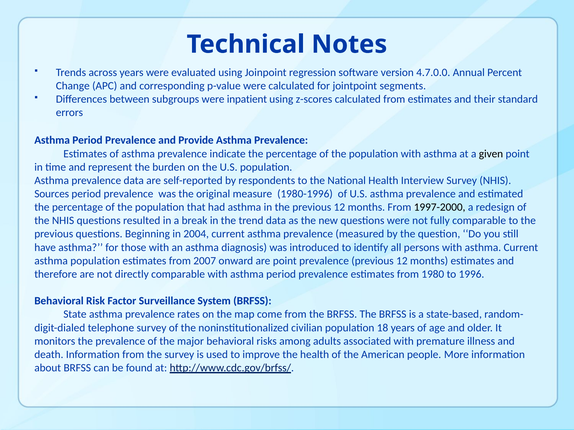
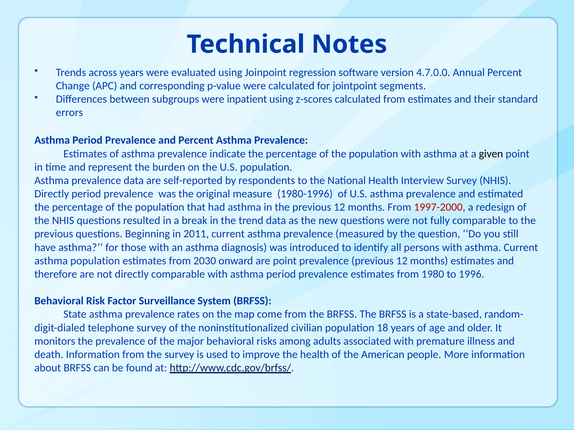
and Provide: Provide -> Percent
Sources at (52, 194): Sources -> Directly
1997-2000 colour: black -> red
2004: 2004 -> 2011
2007: 2007 -> 2030
